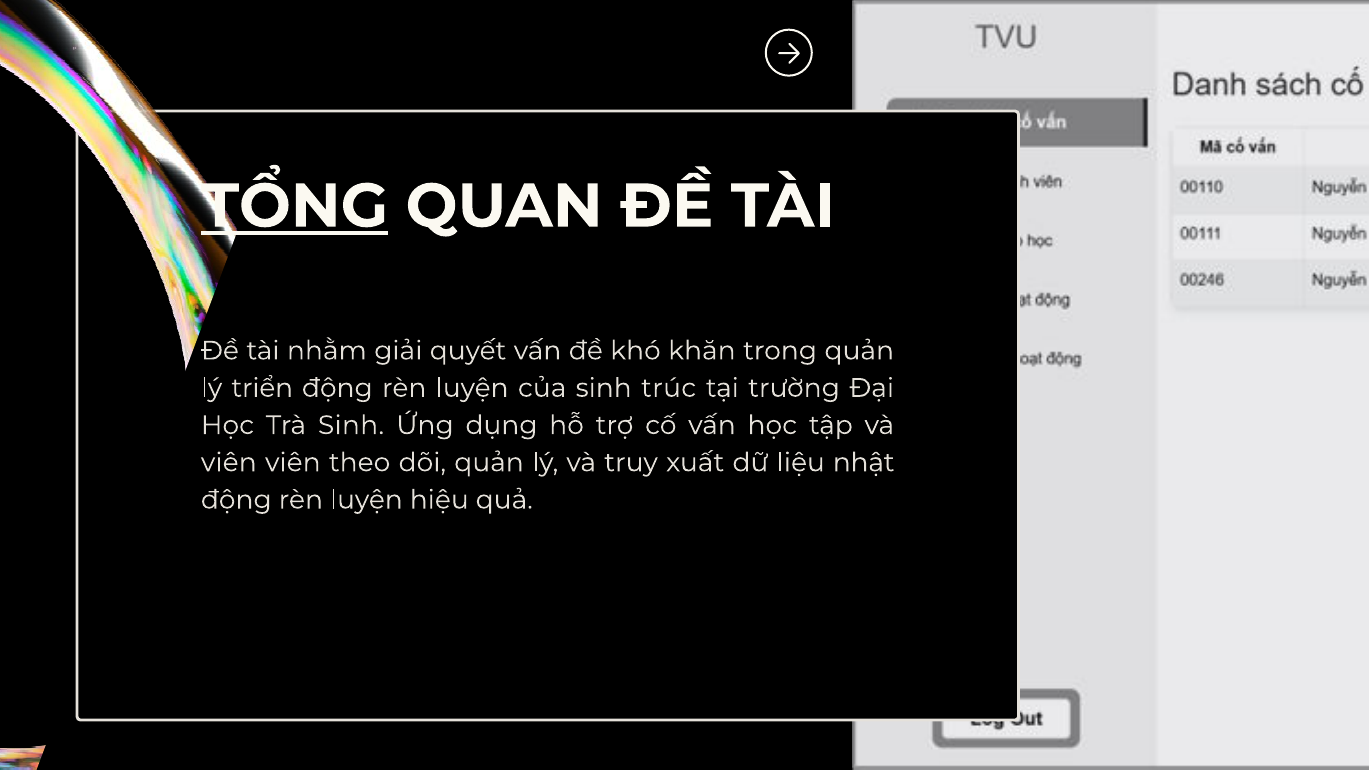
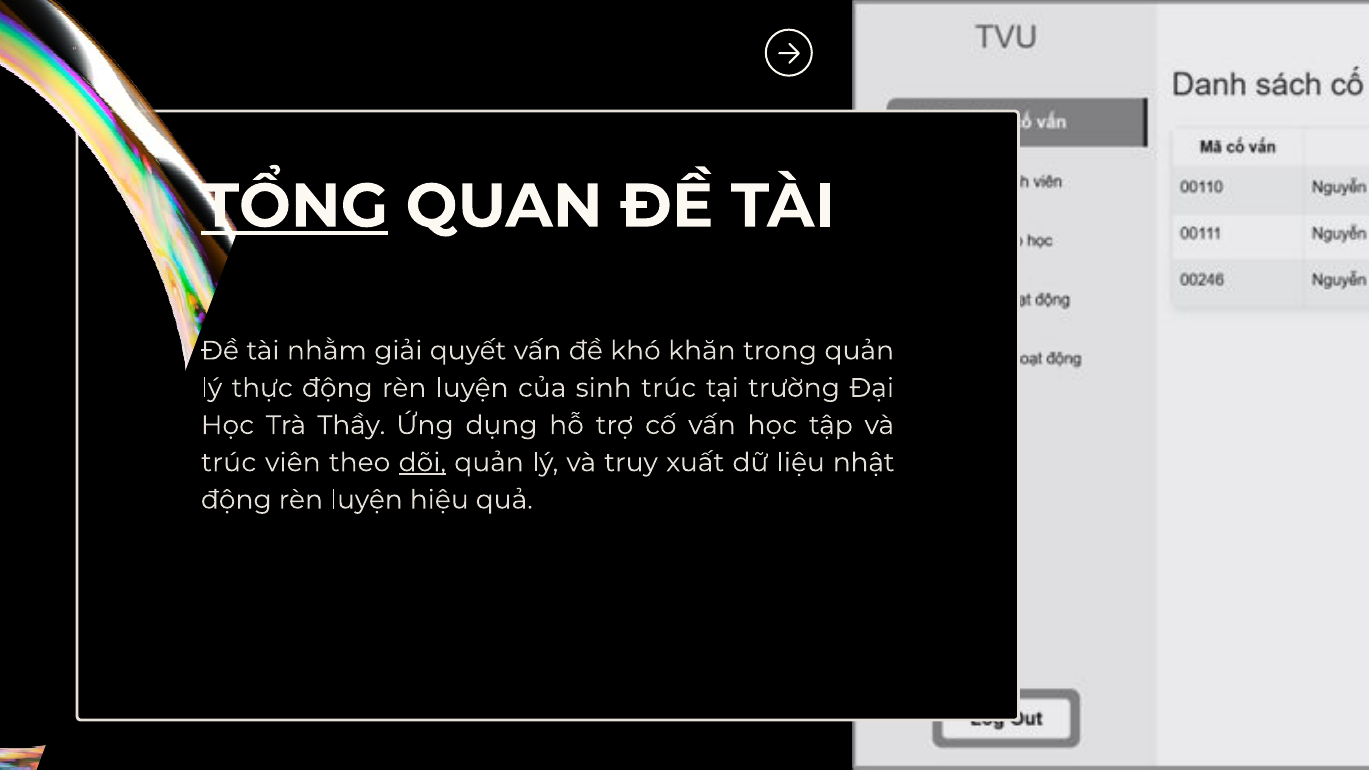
triển: triển -> thực
Trà Sinh: Sinh -> Thầy
viên at (229, 463): viên -> trúc
dõi underline: none -> present
